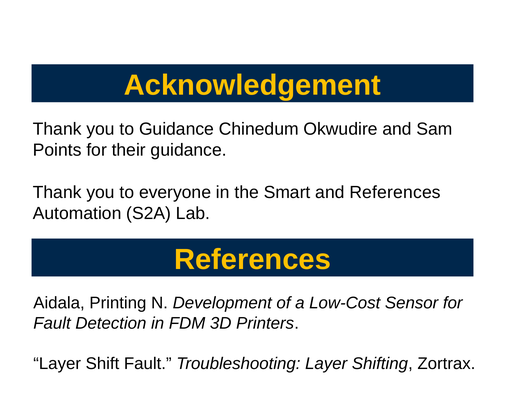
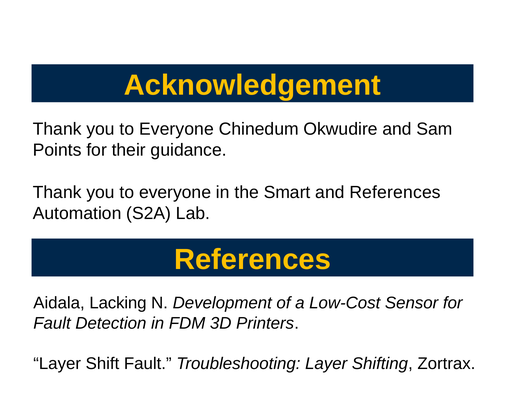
Guidance at (176, 129): Guidance -> Everyone
Printing: Printing -> Lacking
